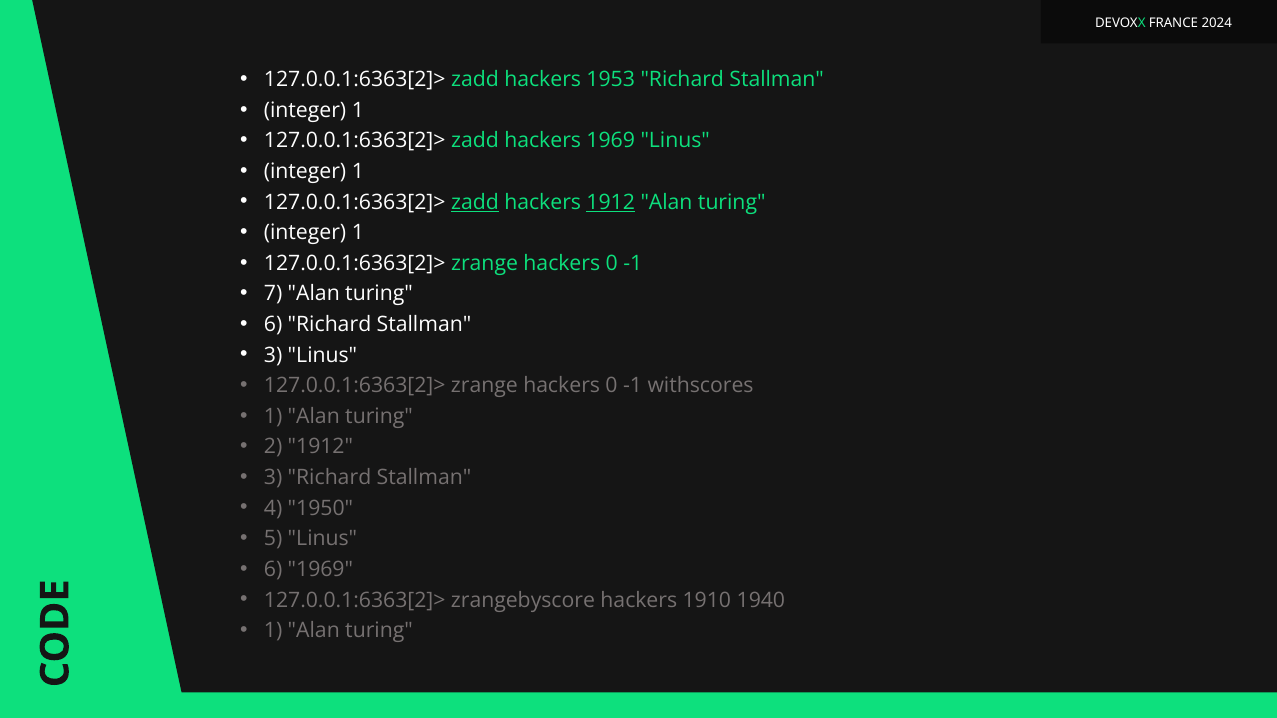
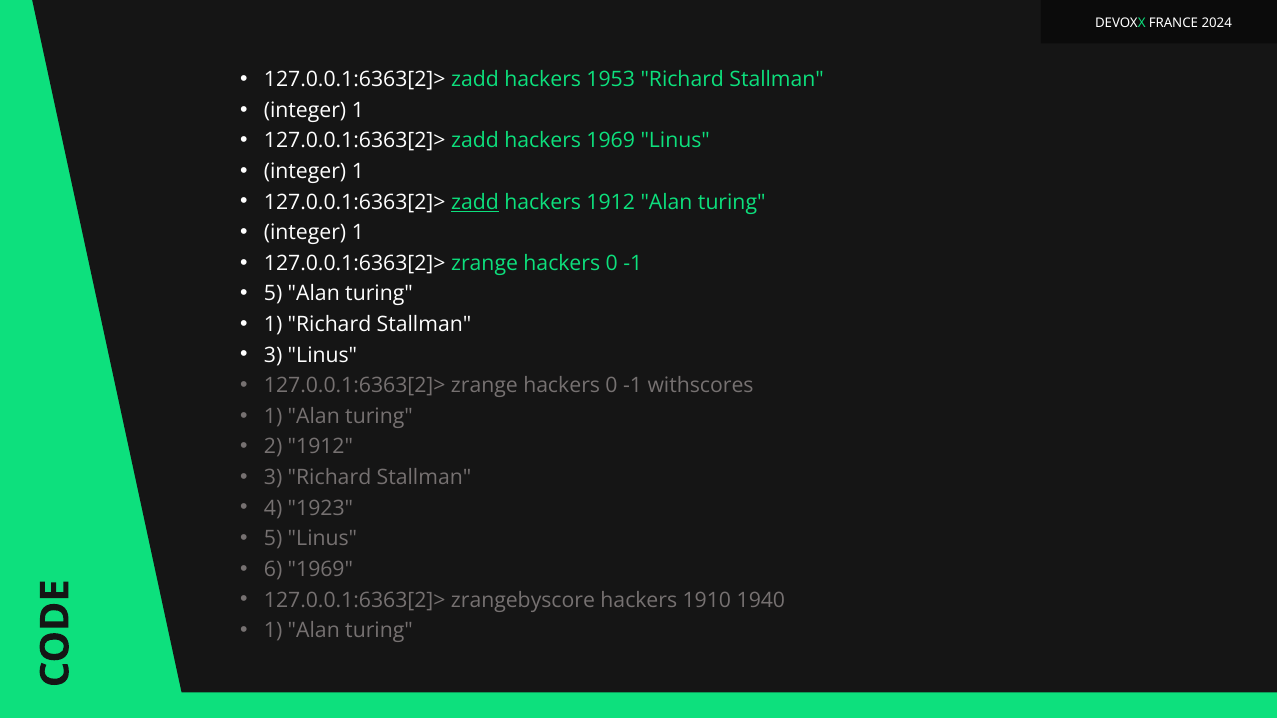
1912 at (611, 202) underline: present -> none
7 at (273, 294): 7 -> 5
6 at (273, 325): 6 -> 1
1950: 1950 -> 1923
